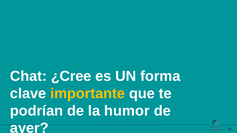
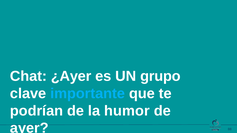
¿Cree: ¿Cree -> ¿Ayer
forma: forma -> grupo
importante colour: yellow -> light blue
